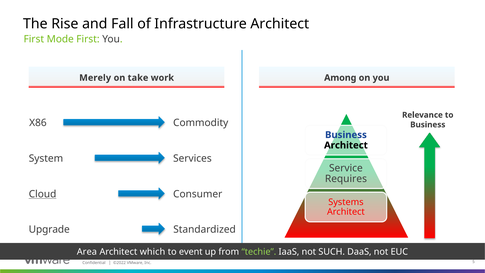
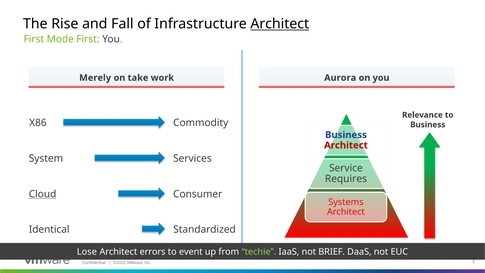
Architect at (280, 24) underline: none -> present
Among: Among -> Aurora
Architect at (346, 145) colour: black -> red
Upgrade: Upgrade -> Identical
Area: Area -> Lose
which: which -> errors
SUCH: SUCH -> BRIEF
